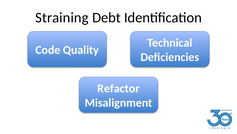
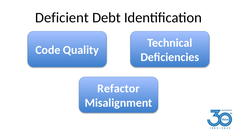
Straining: Straining -> Deficient
